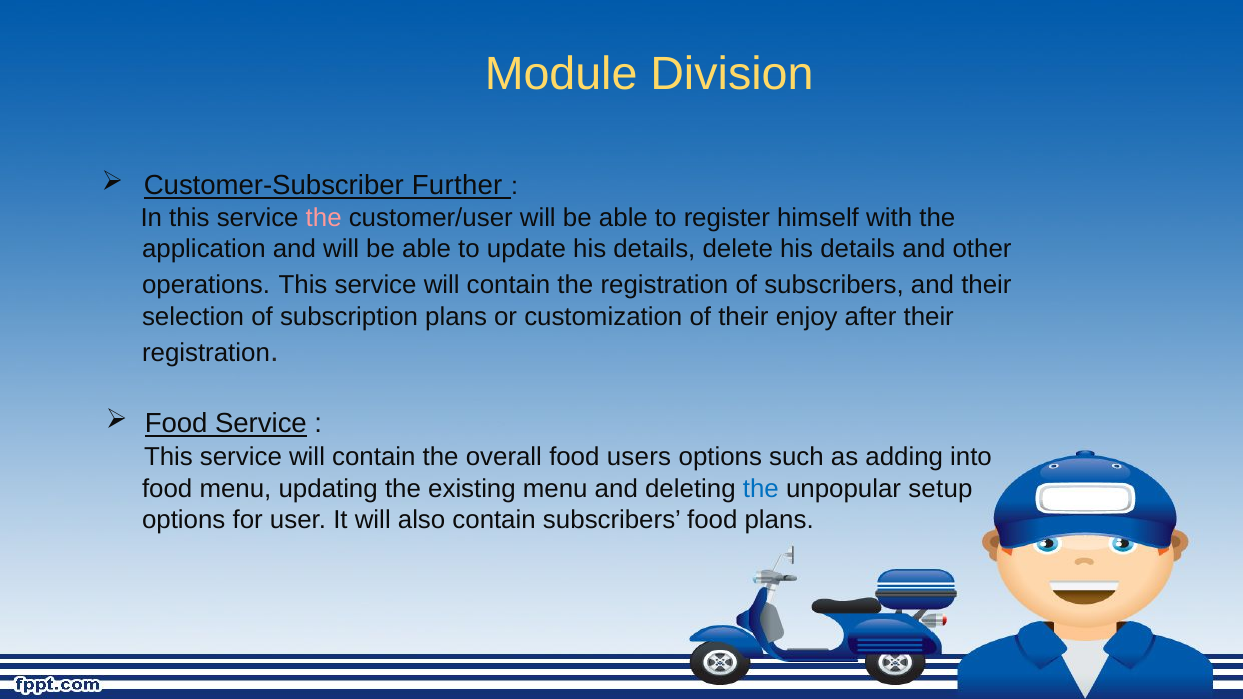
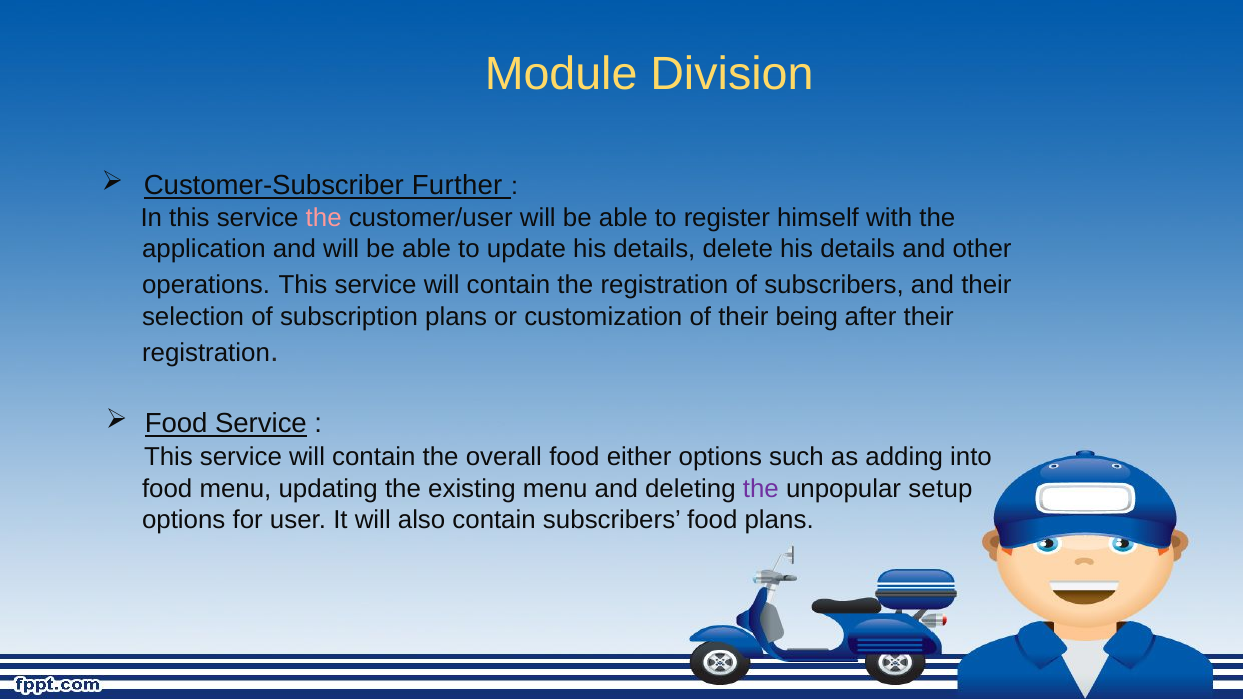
enjoy: enjoy -> being
users: users -> either
the at (761, 489) colour: blue -> purple
